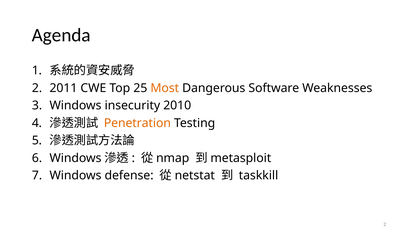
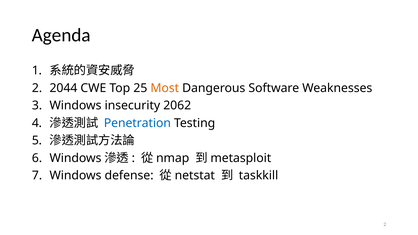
2011: 2011 -> 2044
2010: 2010 -> 2062
Penetration colour: orange -> blue
